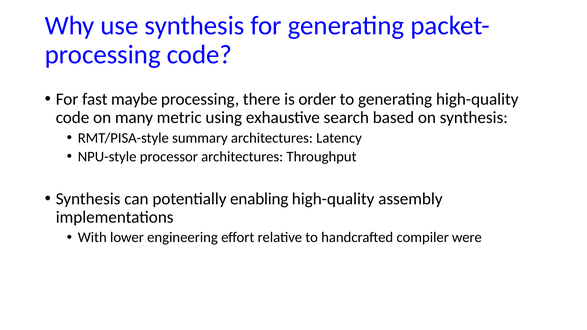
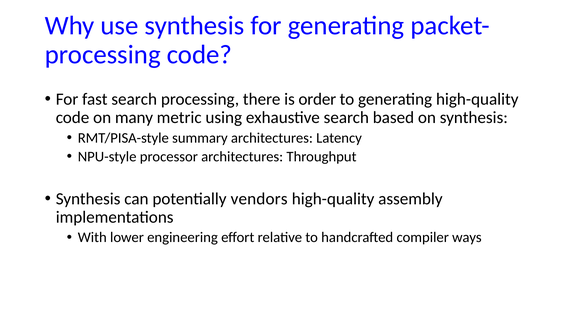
fast maybe: maybe -> search
enabling: enabling -> vendors
were: were -> ways
